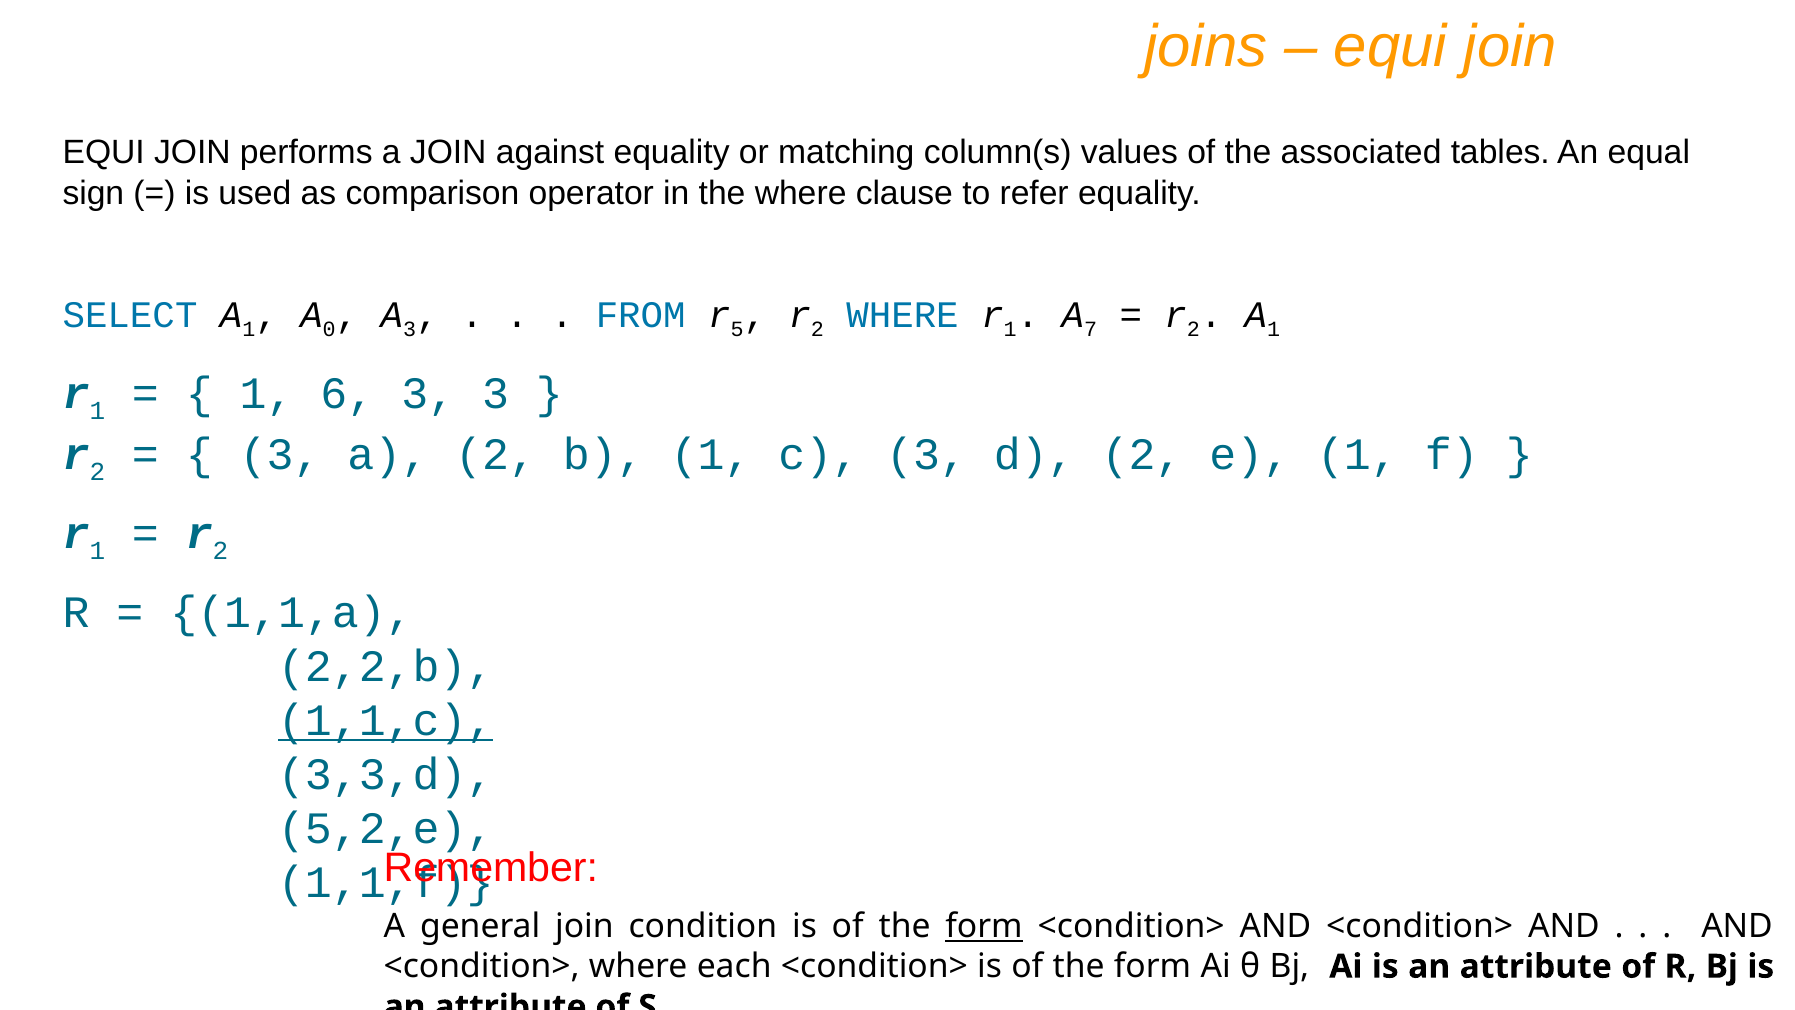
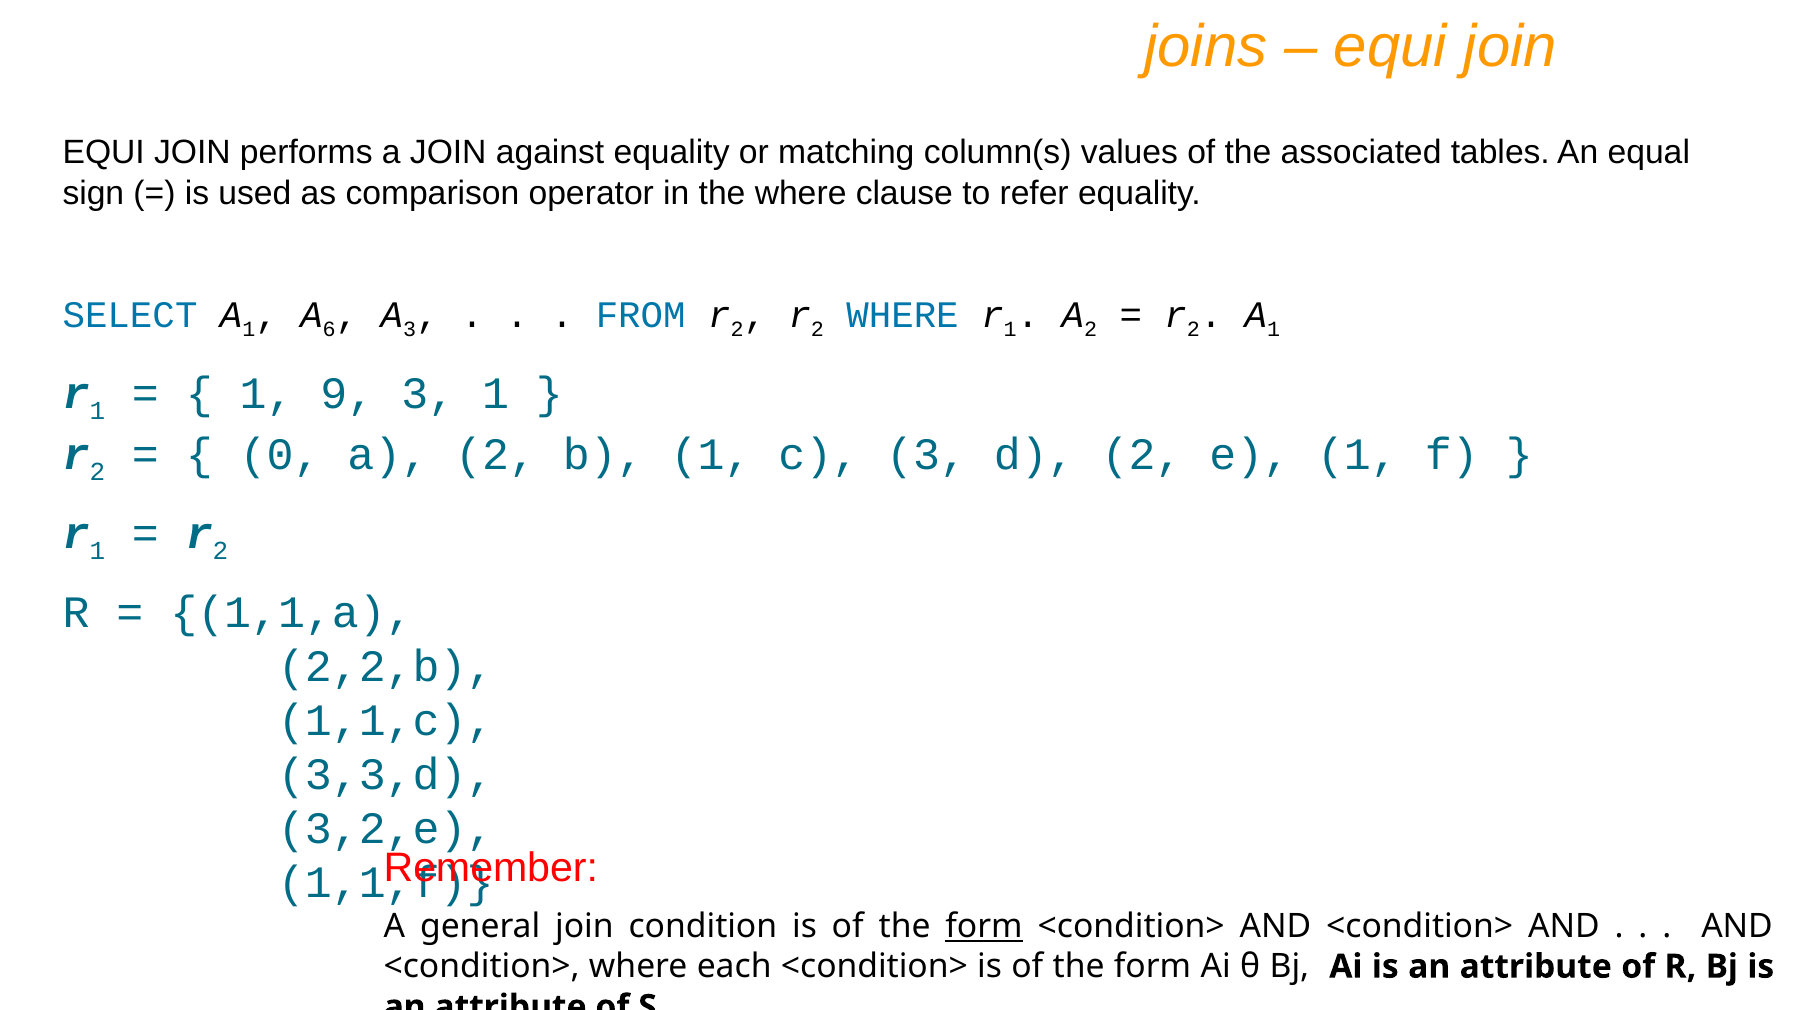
0: 0 -> 6
FROM r 5: 5 -> 2
7 at (1091, 329): 7 -> 2
6: 6 -> 9
3 3: 3 -> 1
3 at (280, 454): 3 -> 0
1,1,c underline: present -> none
5,2,e: 5,2,e -> 3,2,e
